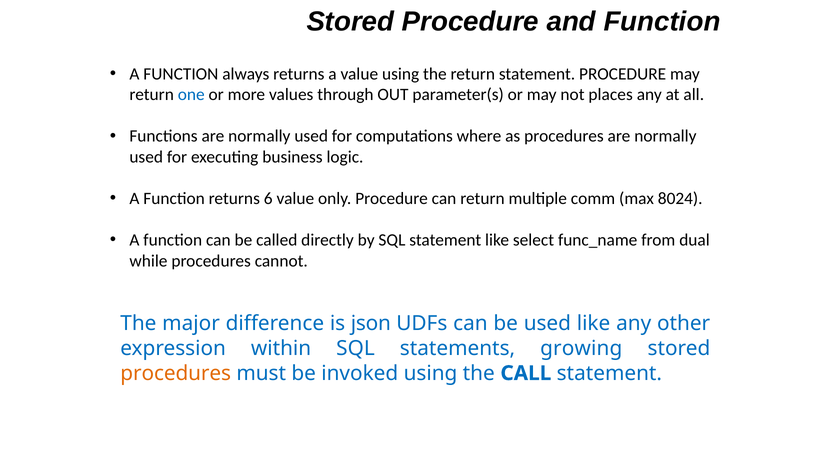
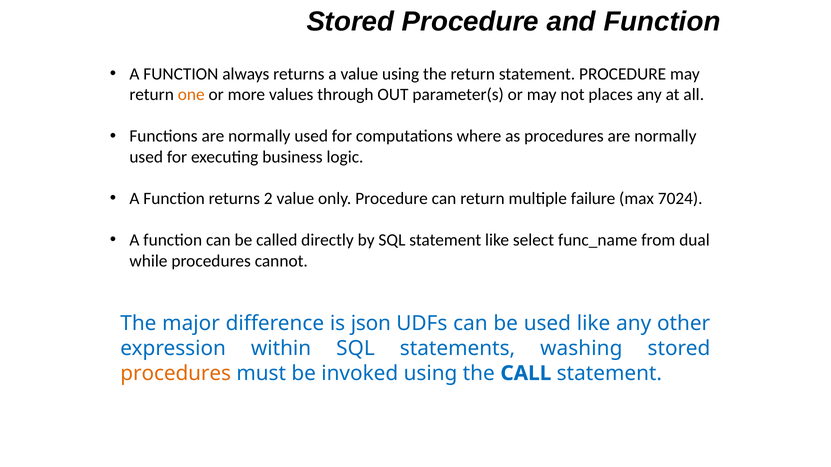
one colour: blue -> orange
6: 6 -> 2
comm: comm -> failure
8024: 8024 -> 7024
growing: growing -> washing
